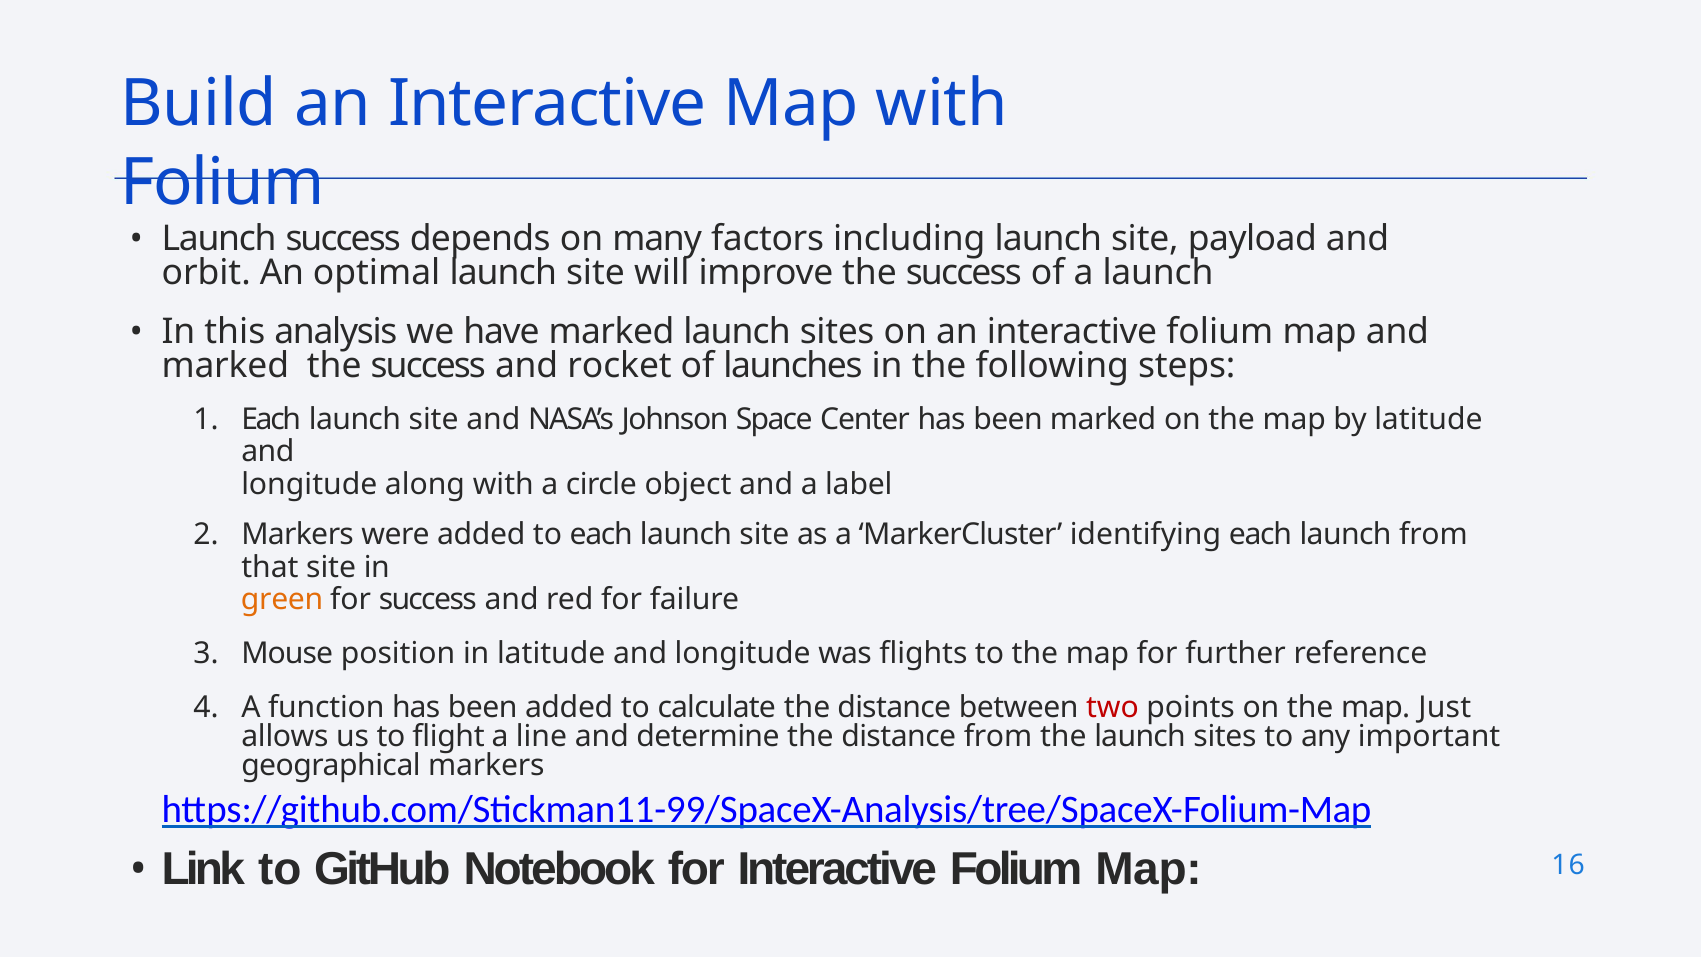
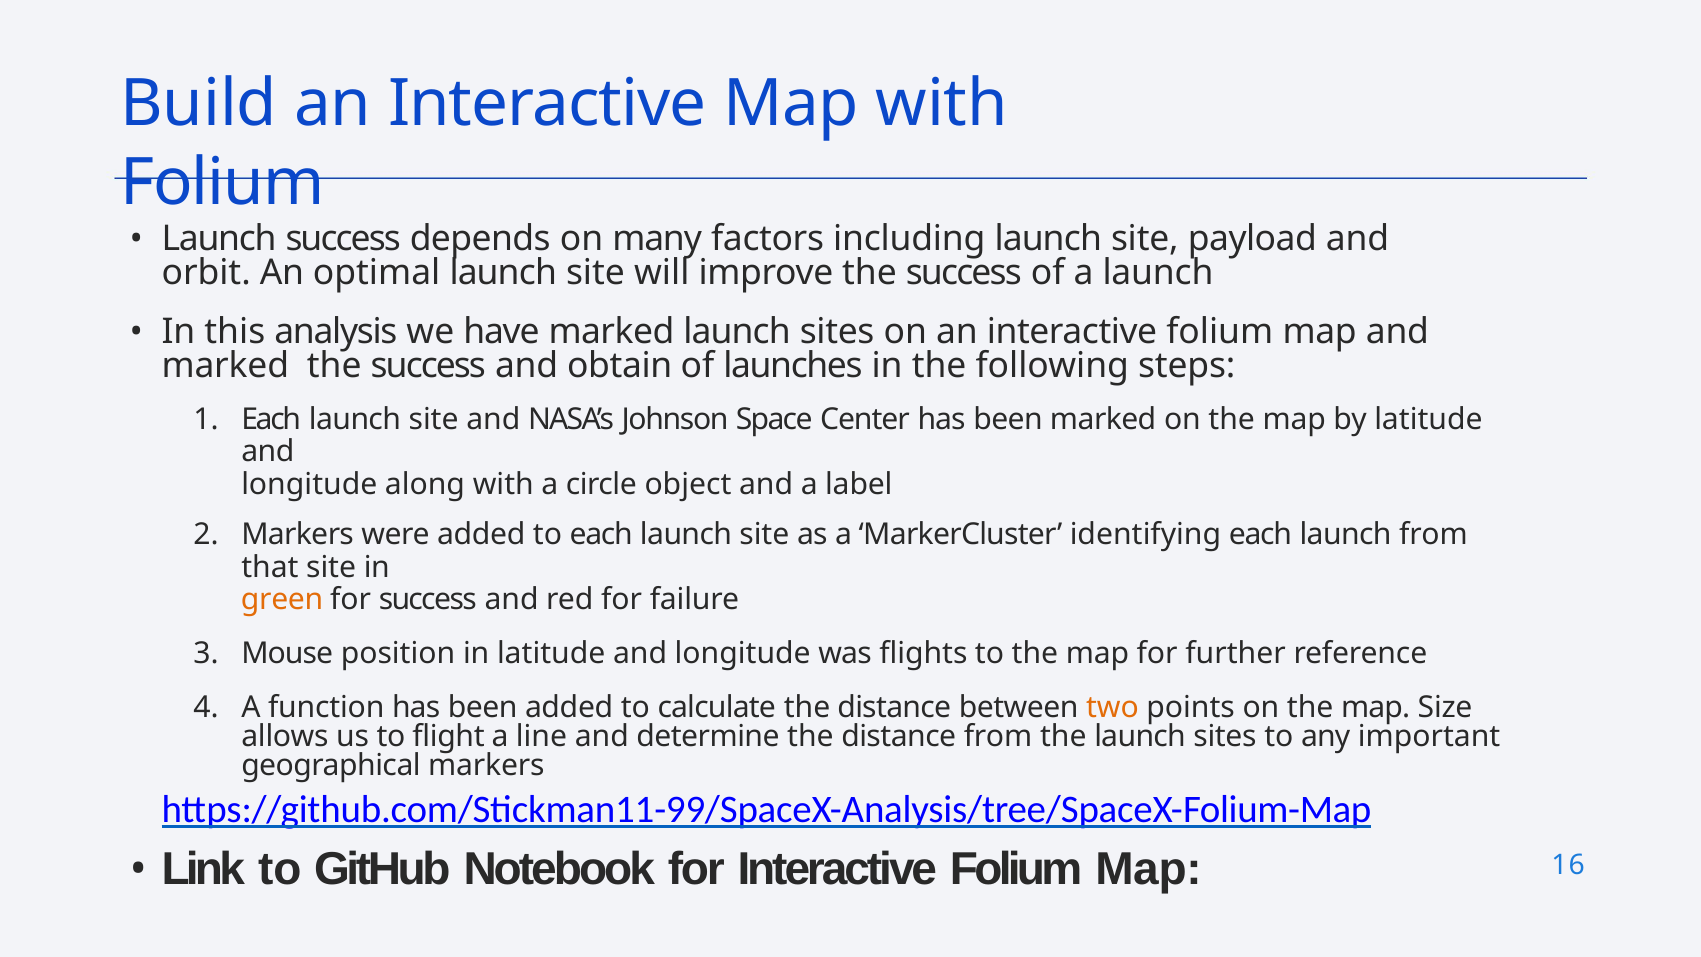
rocket: rocket -> obtain
two colour: red -> orange
Just: Just -> Size
